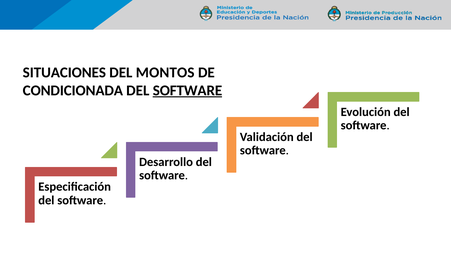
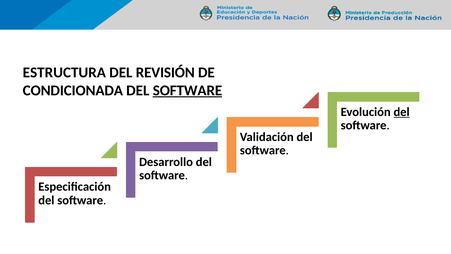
SITUACIONES: SITUACIONES -> ESTRUCTURA
MONTOS: MONTOS -> REVISIÓN
del at (402, 112) underline: none -> present
